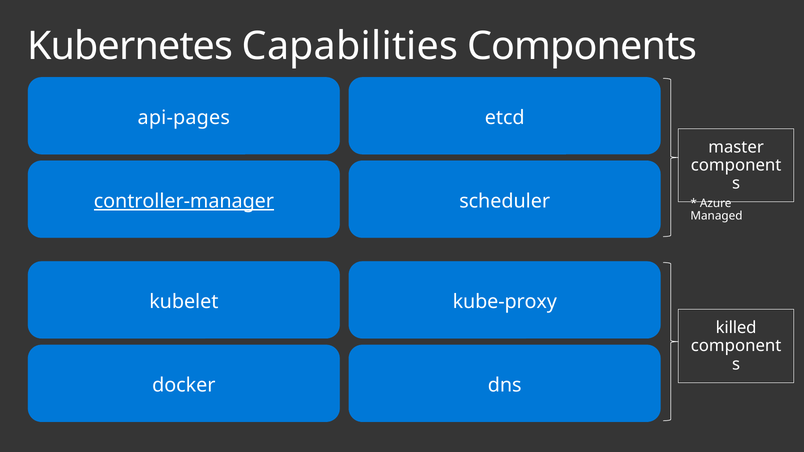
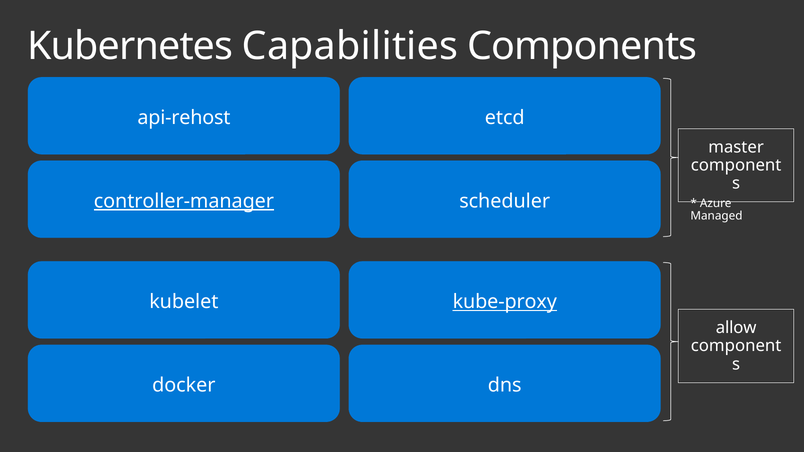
api-pages: api-pages -> api-rehost
kube-proxy underline: none -> present
killed: killed -> allow
